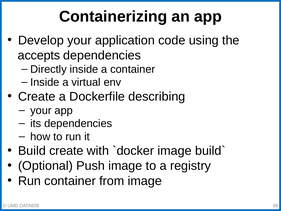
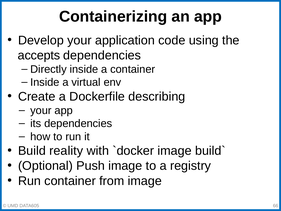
Build create: create -> reality
